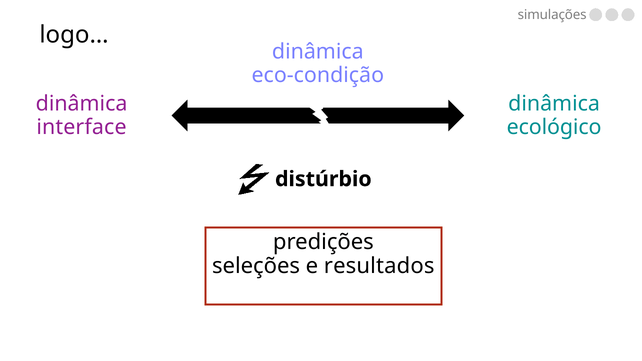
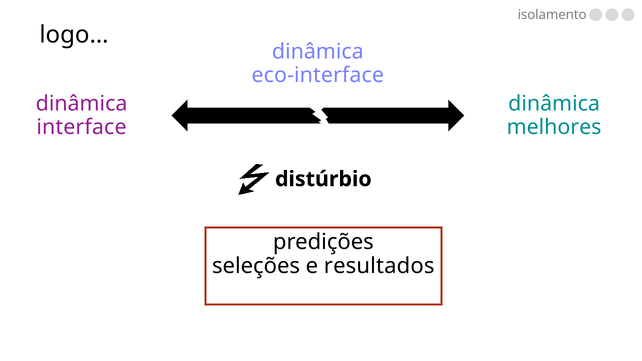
simulações: simulações -> isolamento
eco-condição: eco-condição -> eco-interface
ecológico: ecológico -> melhores
